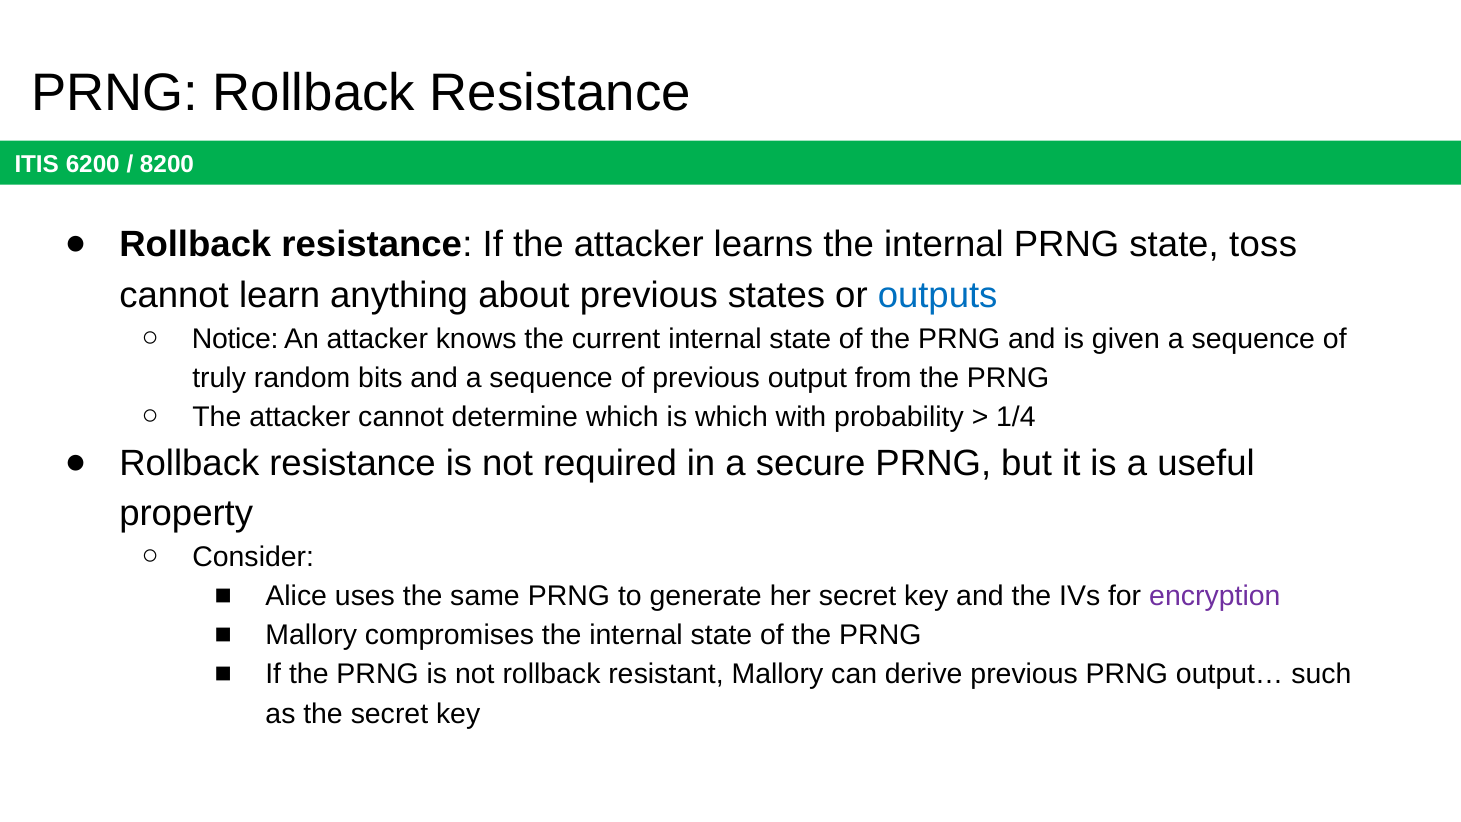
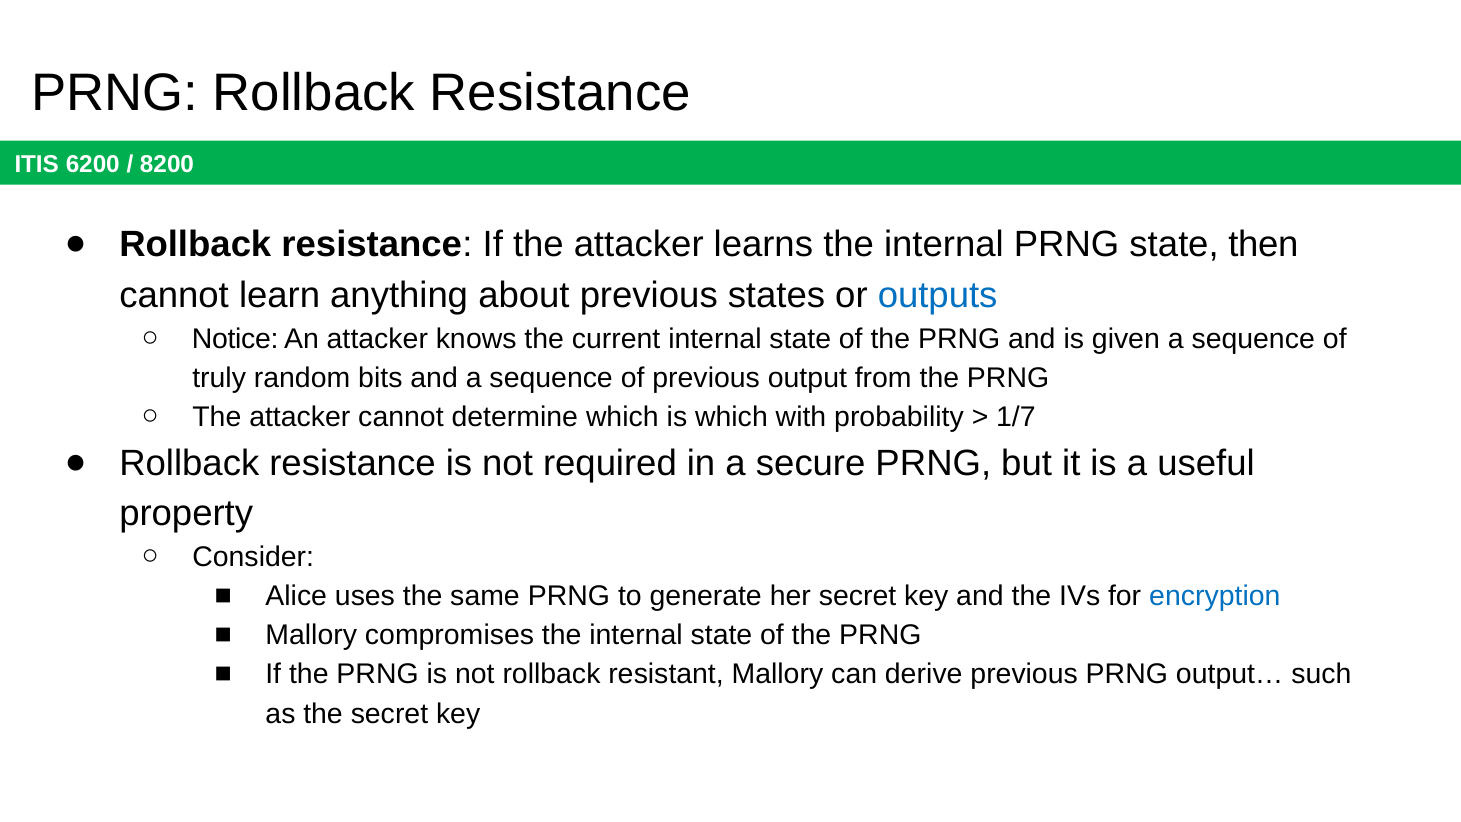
toss: toss -> then
1/4: 1/4 -> 1/7
encryption colour: purple -> blue
